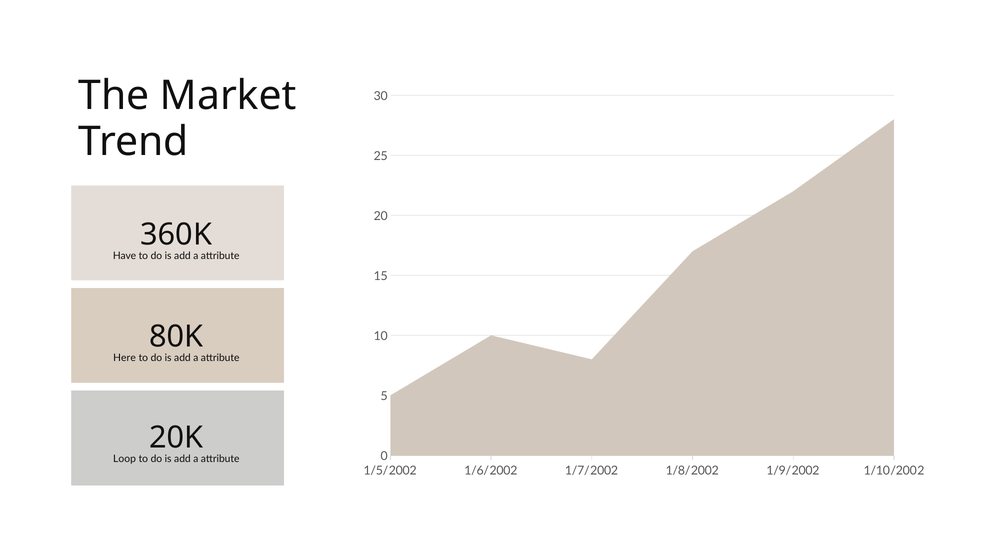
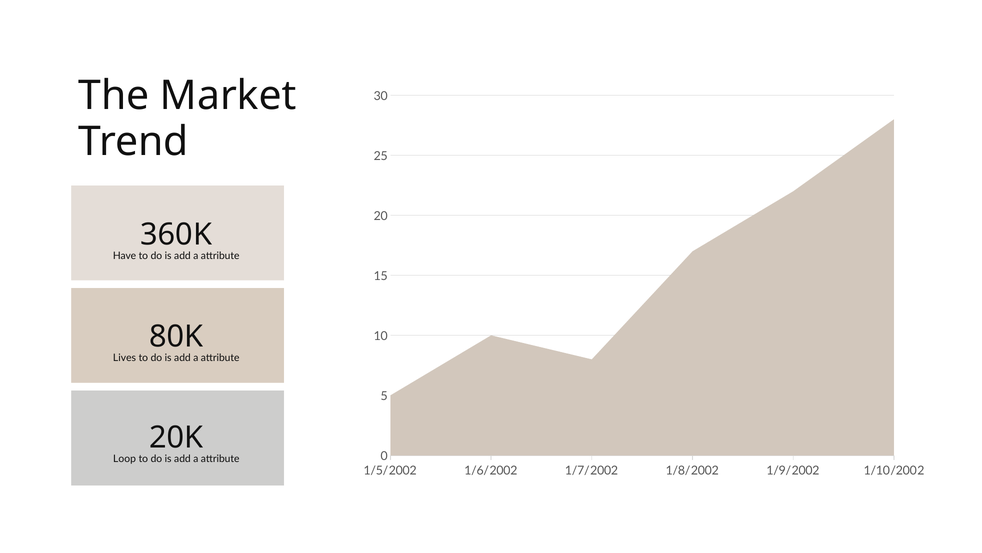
Here: Here -> Lives
